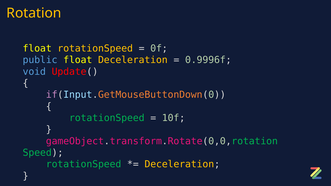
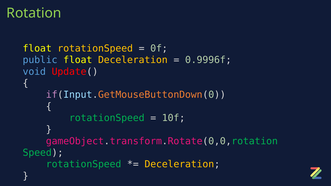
Rotation colour: yellow -> light green
